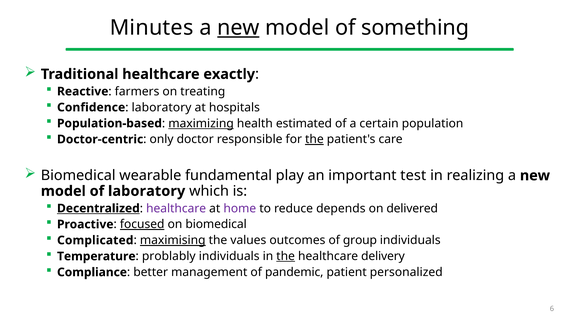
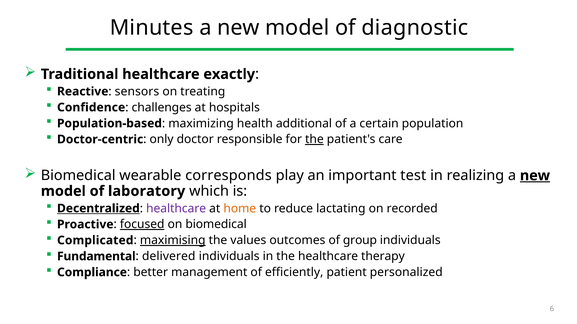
new at (238, 28) underline: present -> none
something: something -> diagnostic
farmers: farmers -> sensors
laboratory at (162, 108): laboratory -> challenges
maximizing underline: present -> none
estimated: estimated -> additional
fundamental: fundamental -> corresponds
new at (535, 176) underline: none -> present
home colour: purple -> orange
depends: depends -> lactating
delivered: delivered -> recorded
Temperature: Temperature -> Fundamental
problably: problably -> delivered
the at (286, 257) underline: present -> none
delivery: delivery -> therapy
pandemic: pandemic -> efficiently
